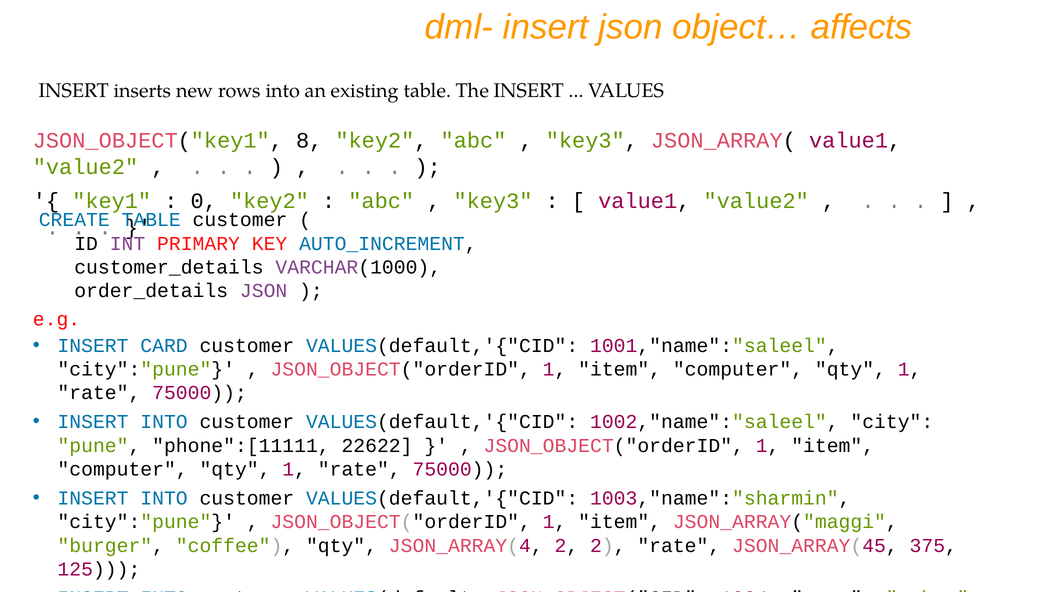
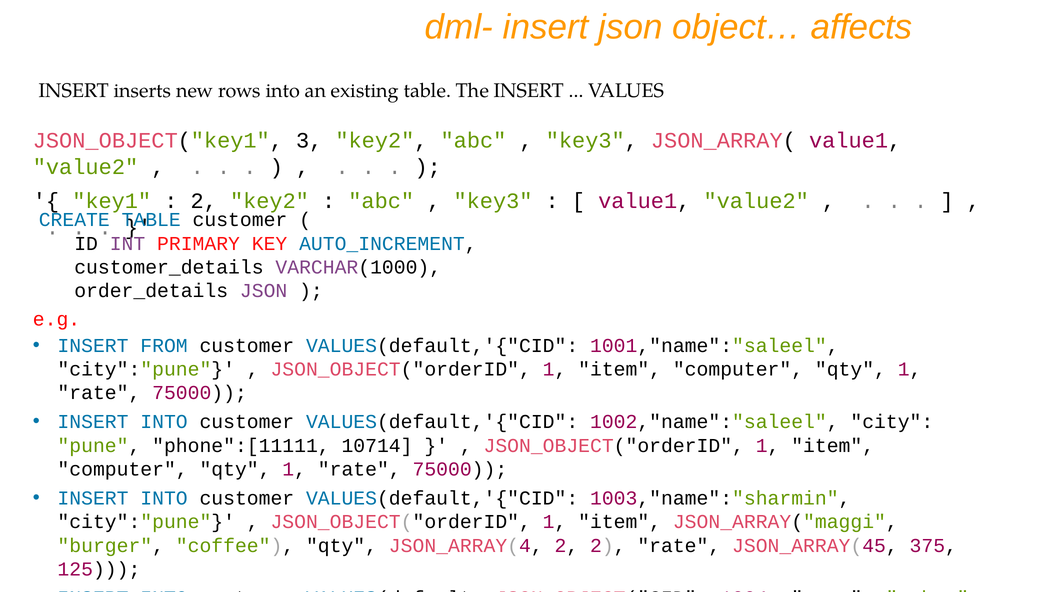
8: 8 -> 3
0 at (204, 201): 0 -> 2
CARD: CARD -> FROM
22622: 22622 -> 10714
